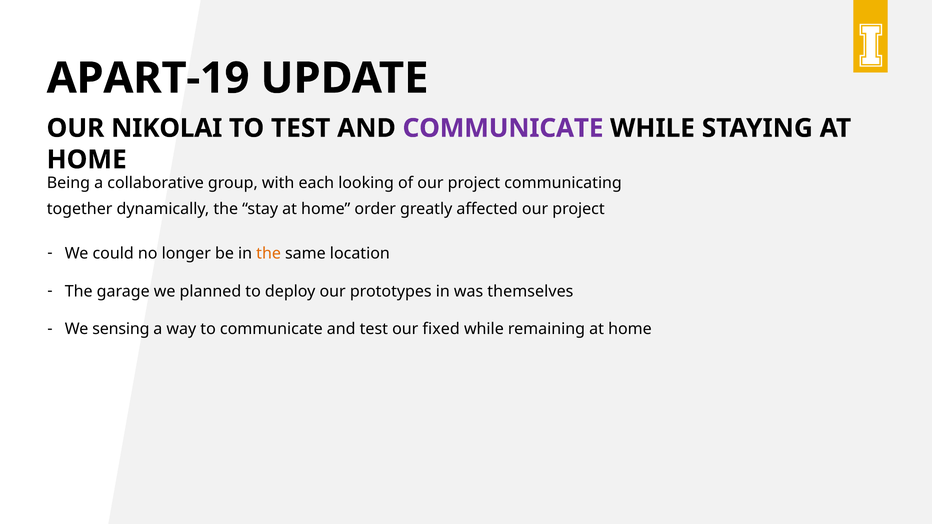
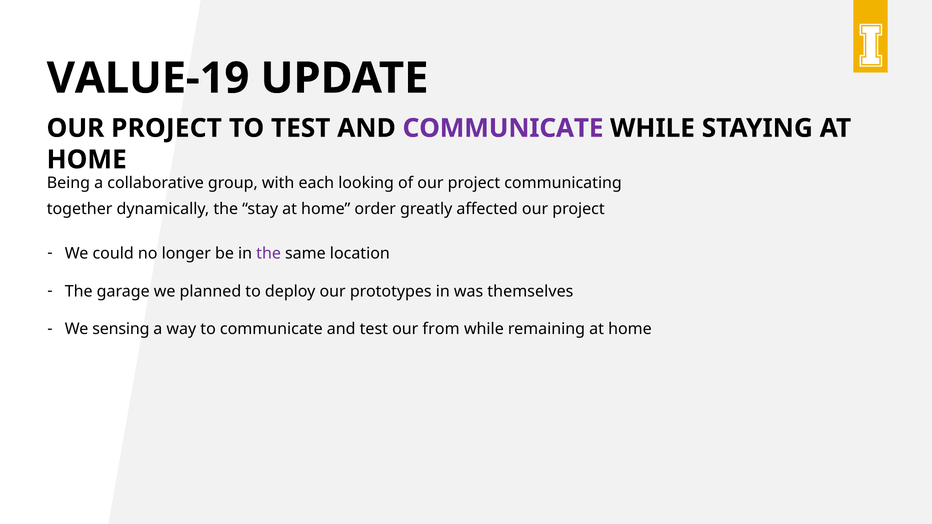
APART-19: APART-19 -> VALUE-19
NIKOLAI at (167, 128): NIKOLAI -> PROJECT
the at (269, 254) colour: orange -> purple
fixed: fixed -> from
